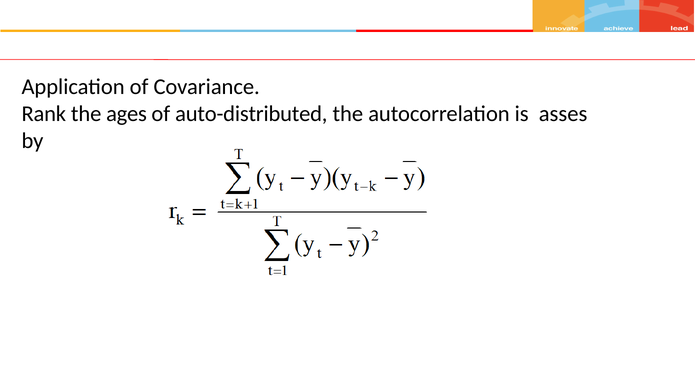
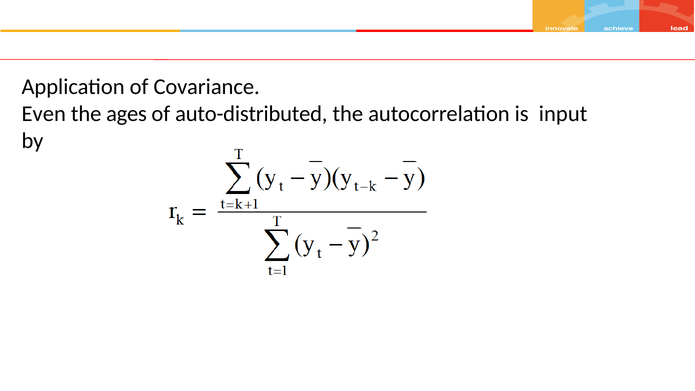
Rank: Rank -> Even
asses: asses -> input
